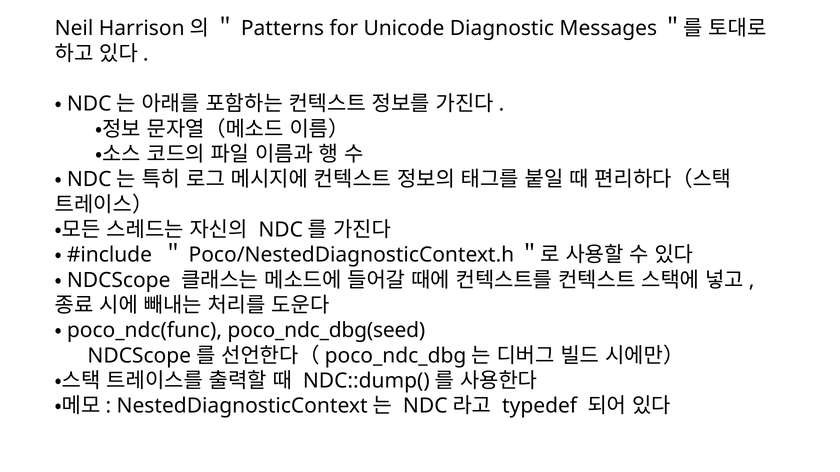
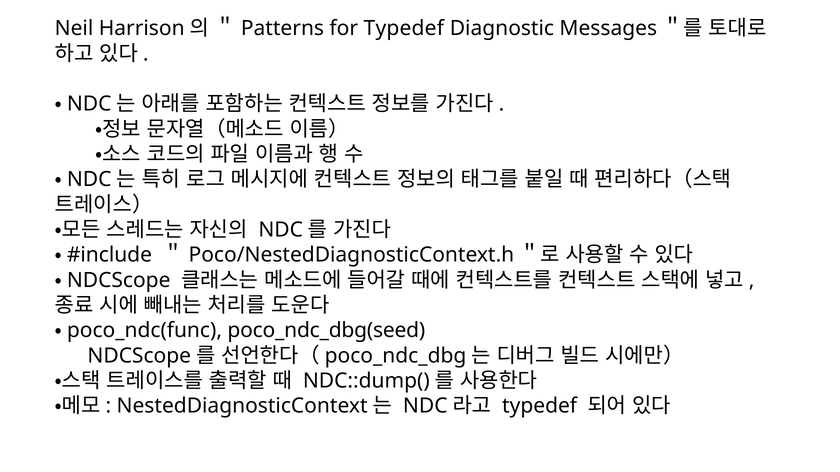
for Unicode: Unicode -> Typedef
